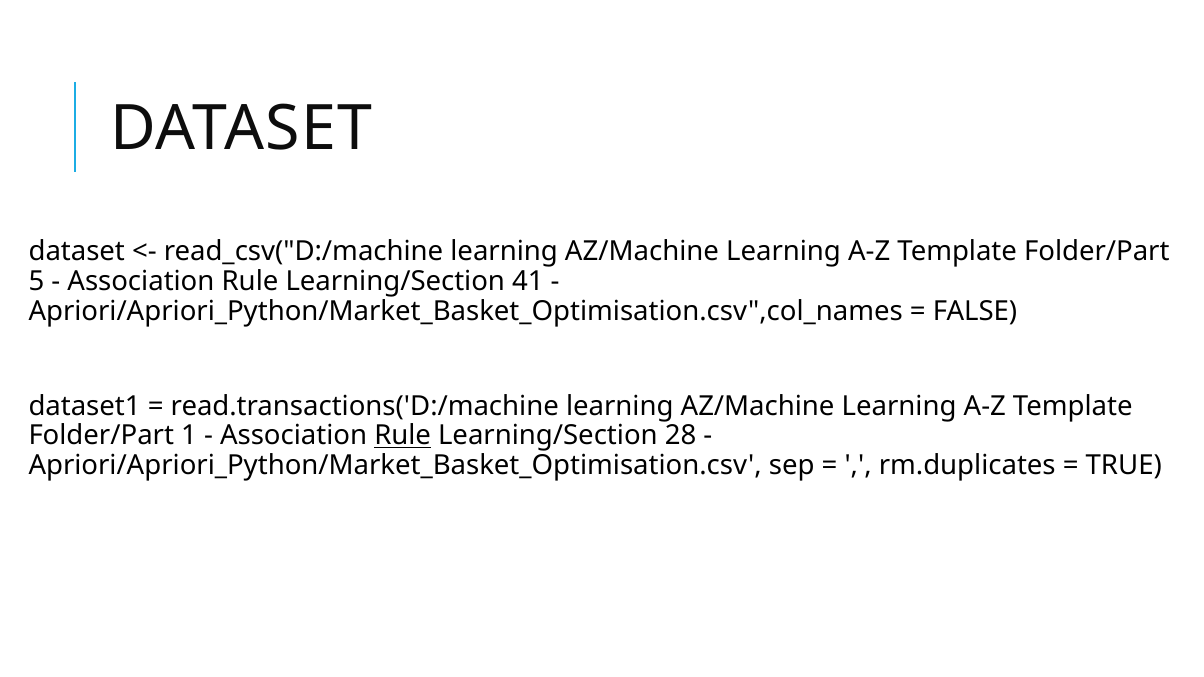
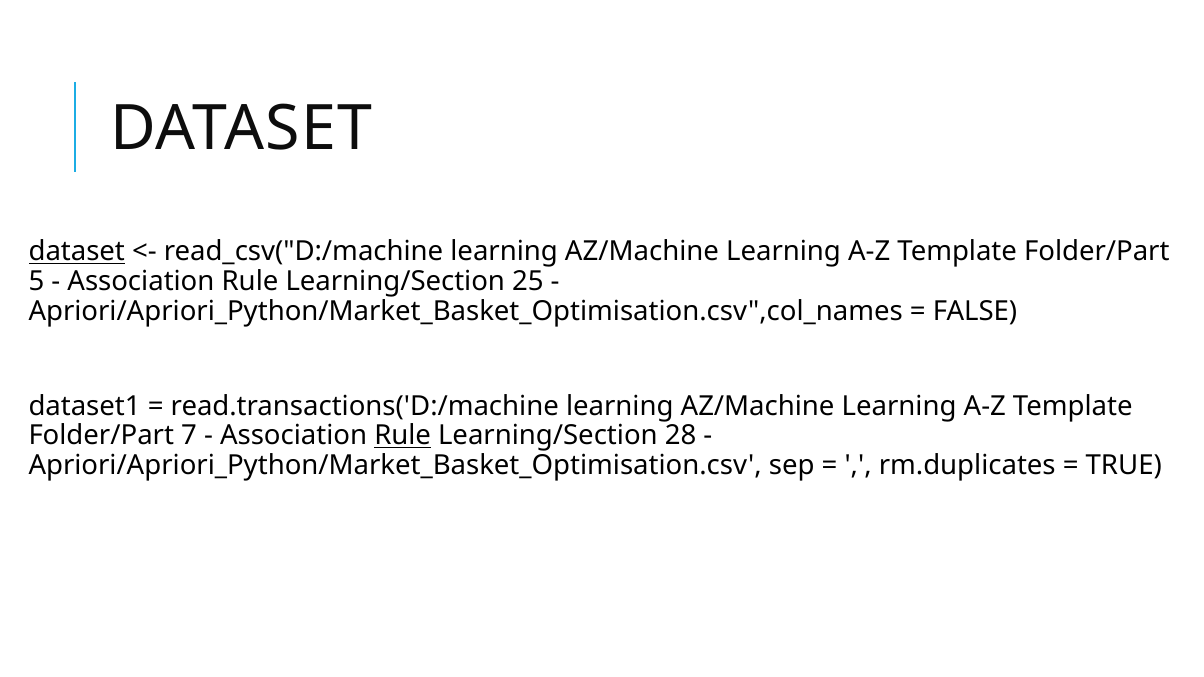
dataset at (77, 252) underline: none -> present
41: 41 -> 25
1: 1 -> 7
